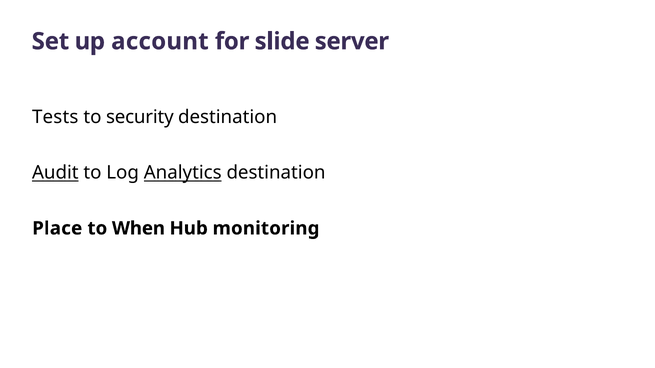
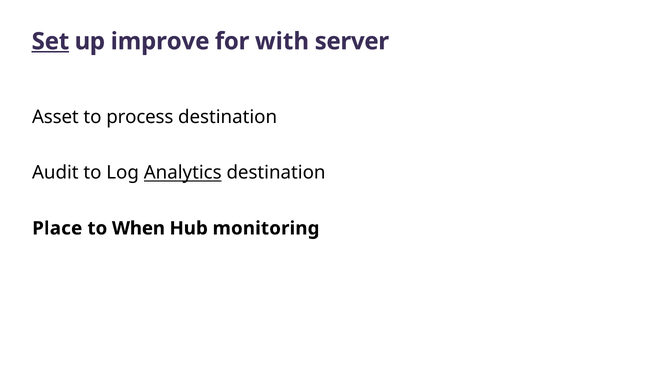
Set underline: none -> present
account: account -> improve
slide: slide -> with
Tests: Tests -> Asset
security: security -> process
Audit underline: present -> none
